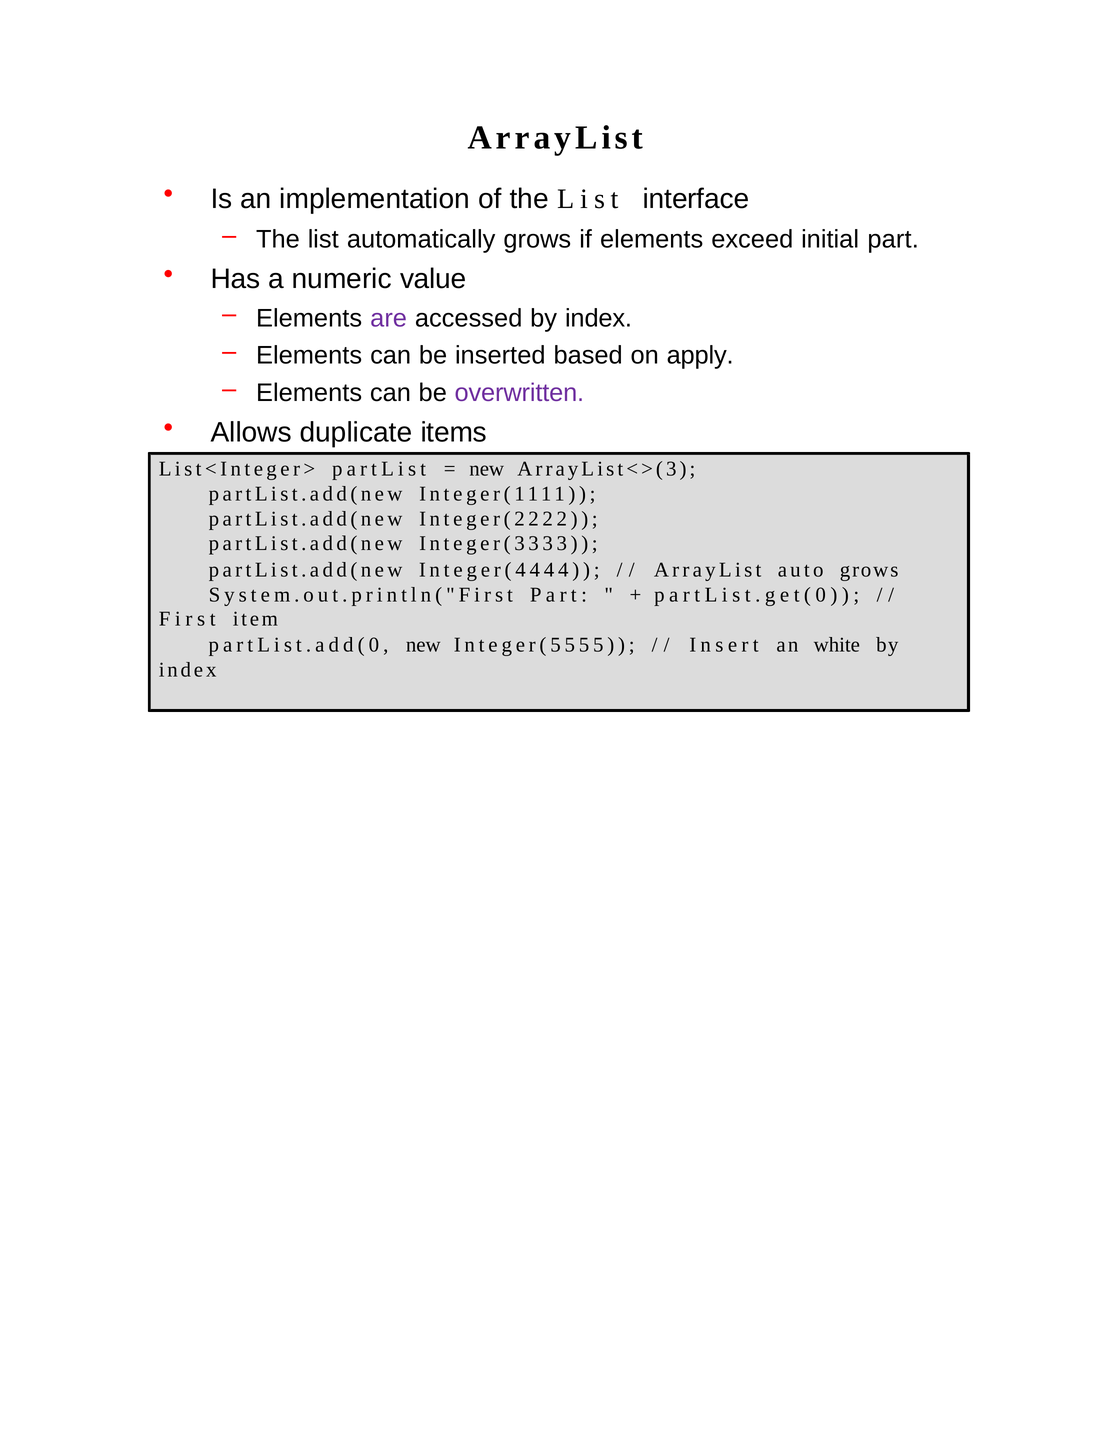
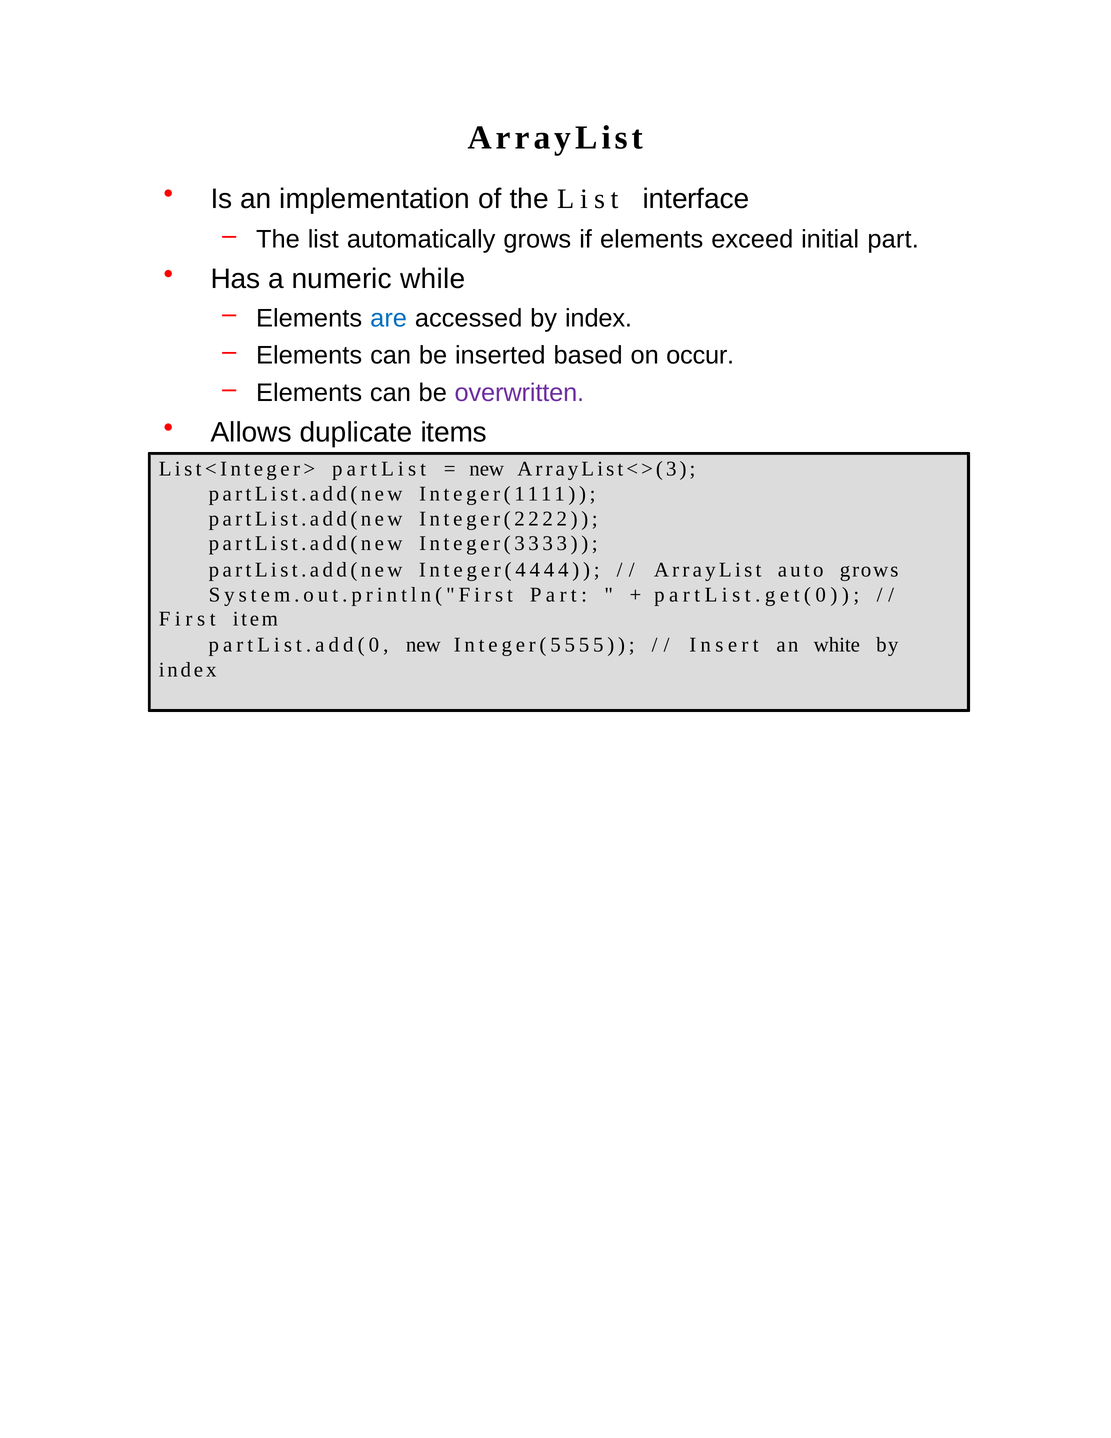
value: value -> while
are colour: purple -> blue
apply: apply -> occur
